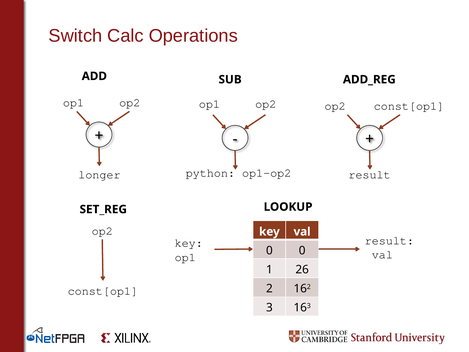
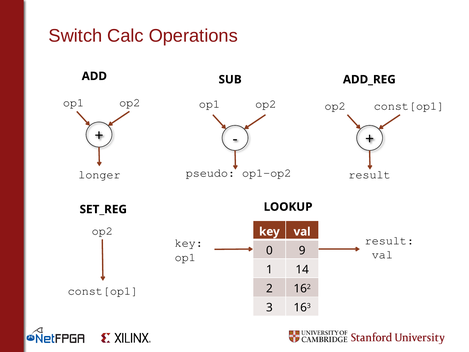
python: python -> pseudo
0 0: 0 -> 9
26: 26 -> 14
